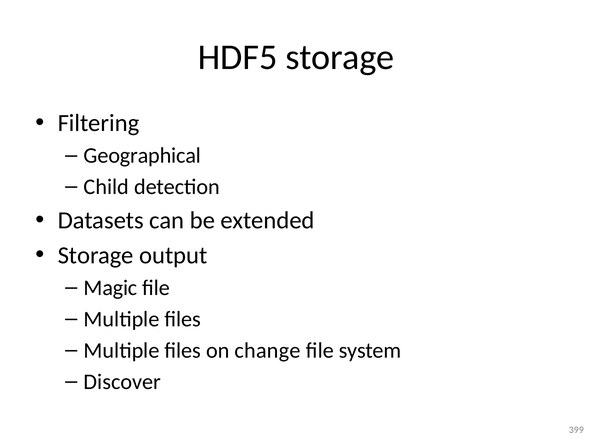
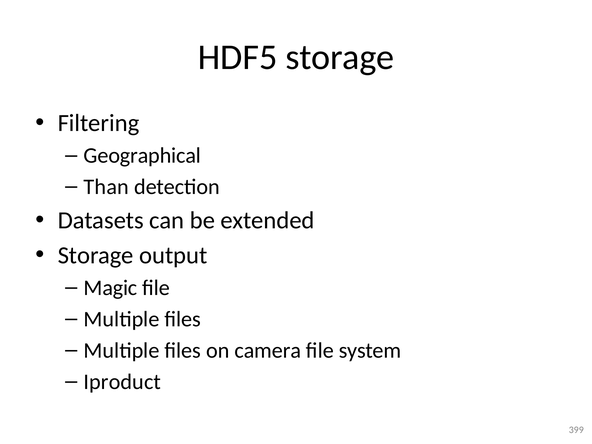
Child: Child -> Than
change: change -> camera
Discover: Discover -> Iproduct
